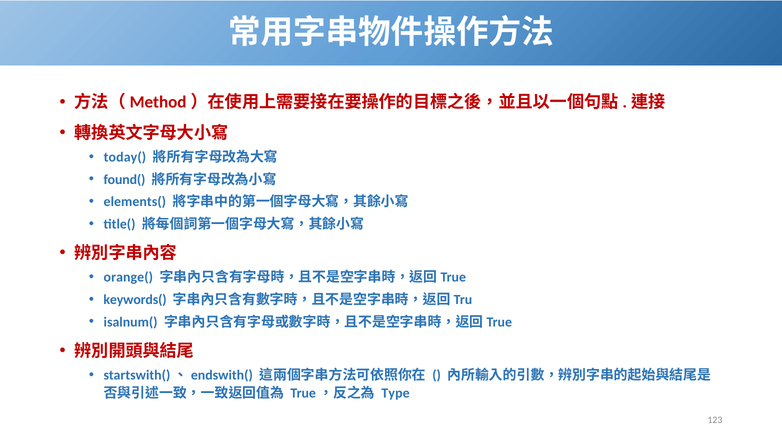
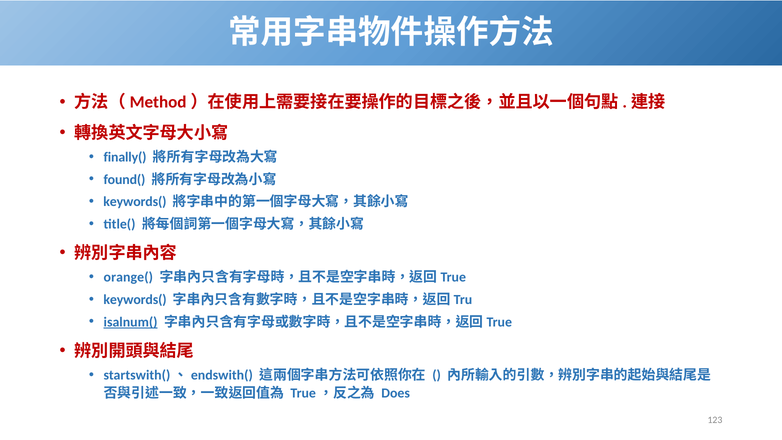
today(: today( -> finally(
elements( at (135, 202): elements( -> keywords(
isalnum( underline: none -> present
Type: Type -> Does
